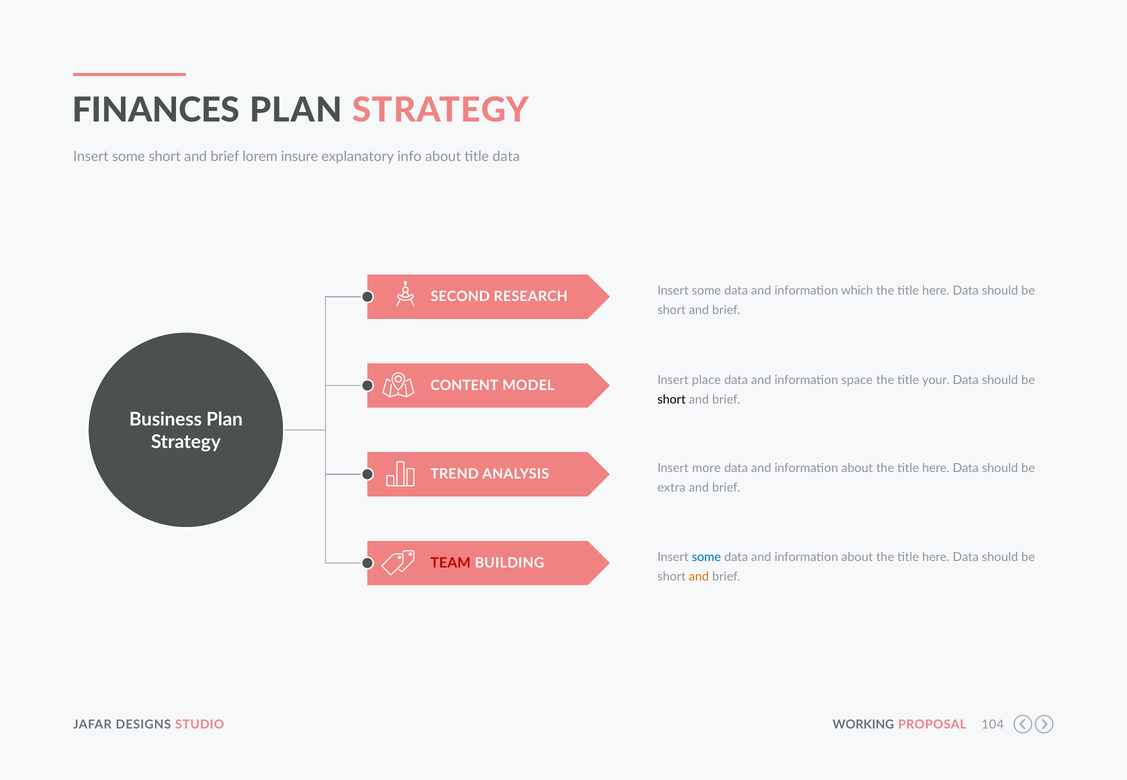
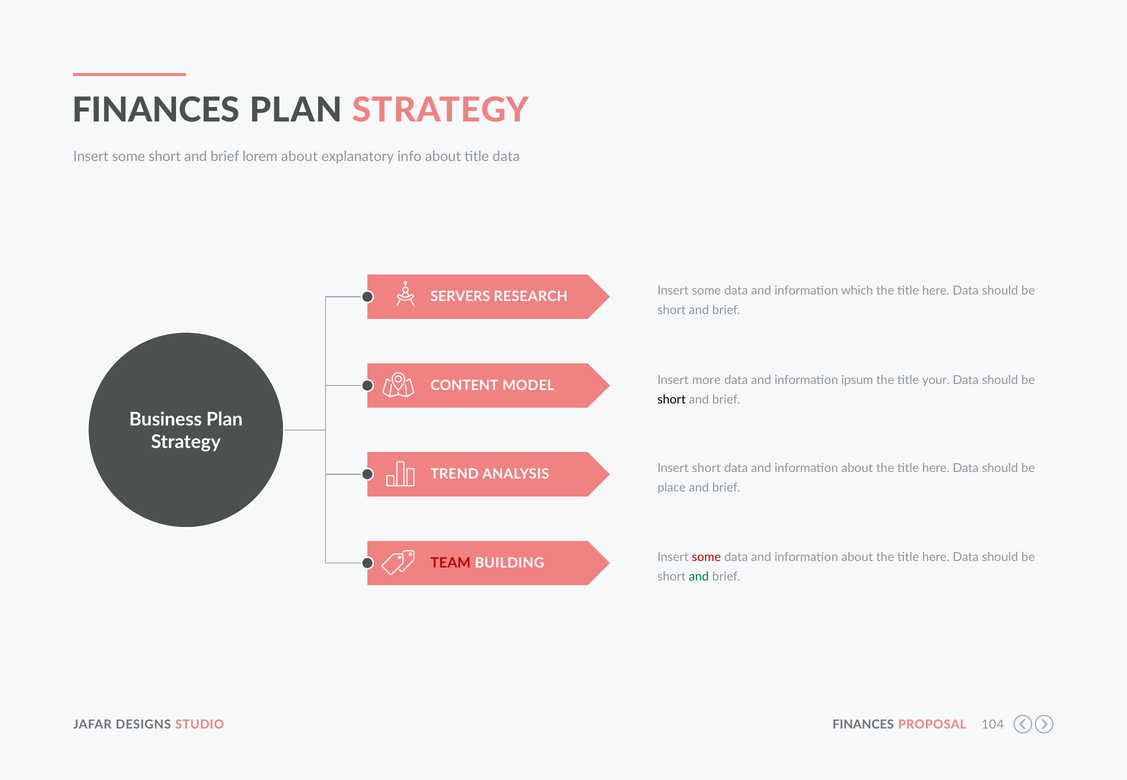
lorem insure: insure -> about
SECOND: SECOND -> SERVERS
place: place -> more
space: space -> ipsum
Insert more: more -> short
extra: extra -> place
some at (706, 557) colour: blue -> red
and at (699, 577) colour: orange -> green
WORKING at (863, 725): WORKING -> FINANCES
